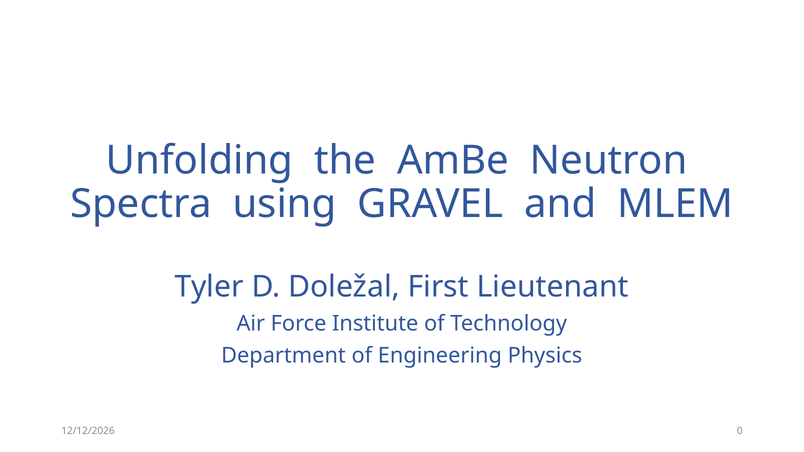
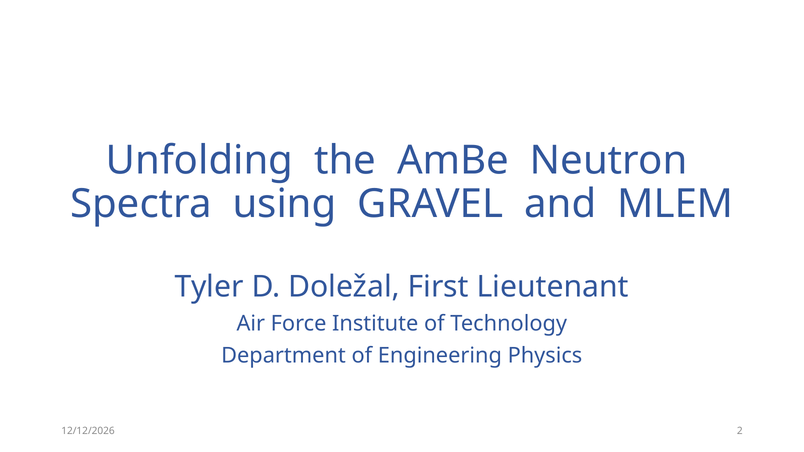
0: 0 -> 2
